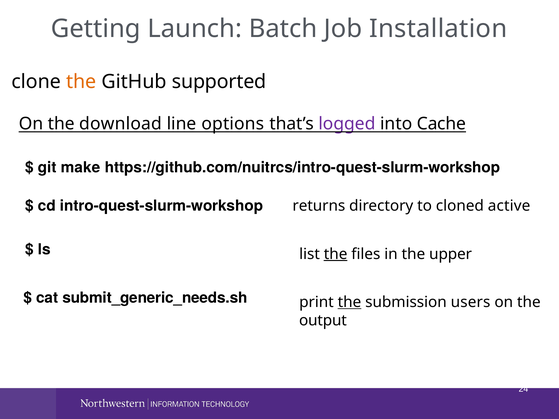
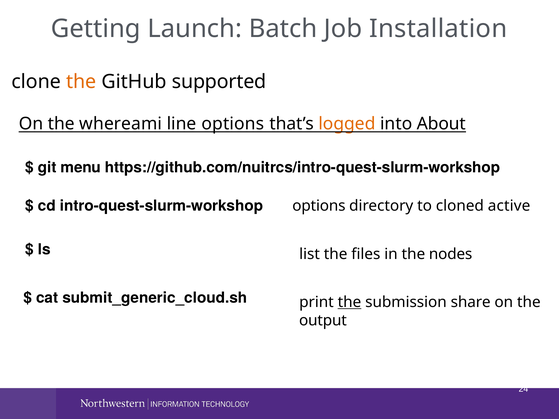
download: download -> whereami
logged colour: purple -> orange
Cache: Cache -> About
make: make -> menu
intro-quest-slurm-workshop returns: returns -> options
the at (336, 254) underline: present -> none
upper: upper -> nodes
submit_generic_needs.sh: submit_generic_needs.sh -> submit_generic_cloud.sh
users: users -> share
